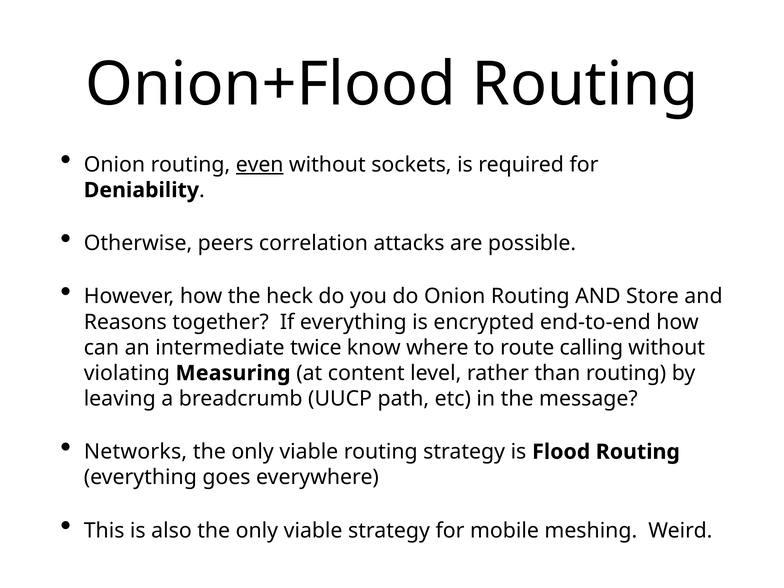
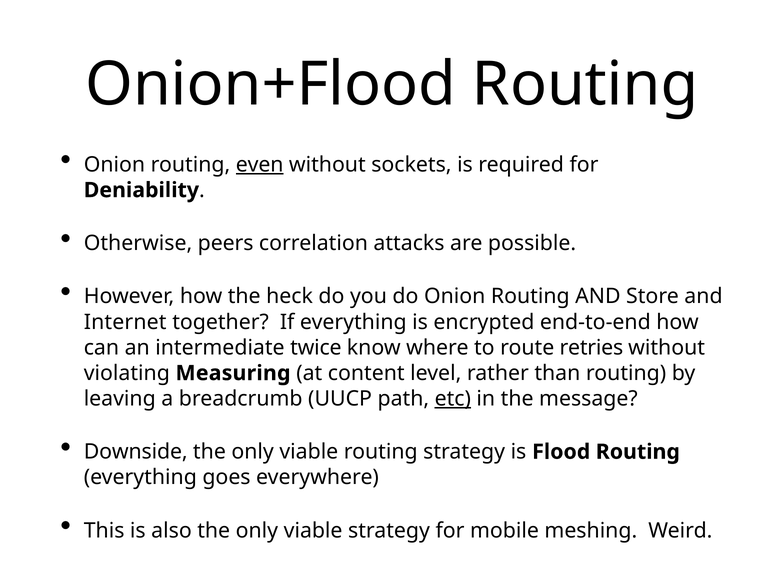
Reasons: Reasons -> Internet
calling: calling -> retries
etc underline: none -> present
Networks: Networks -> Downside
